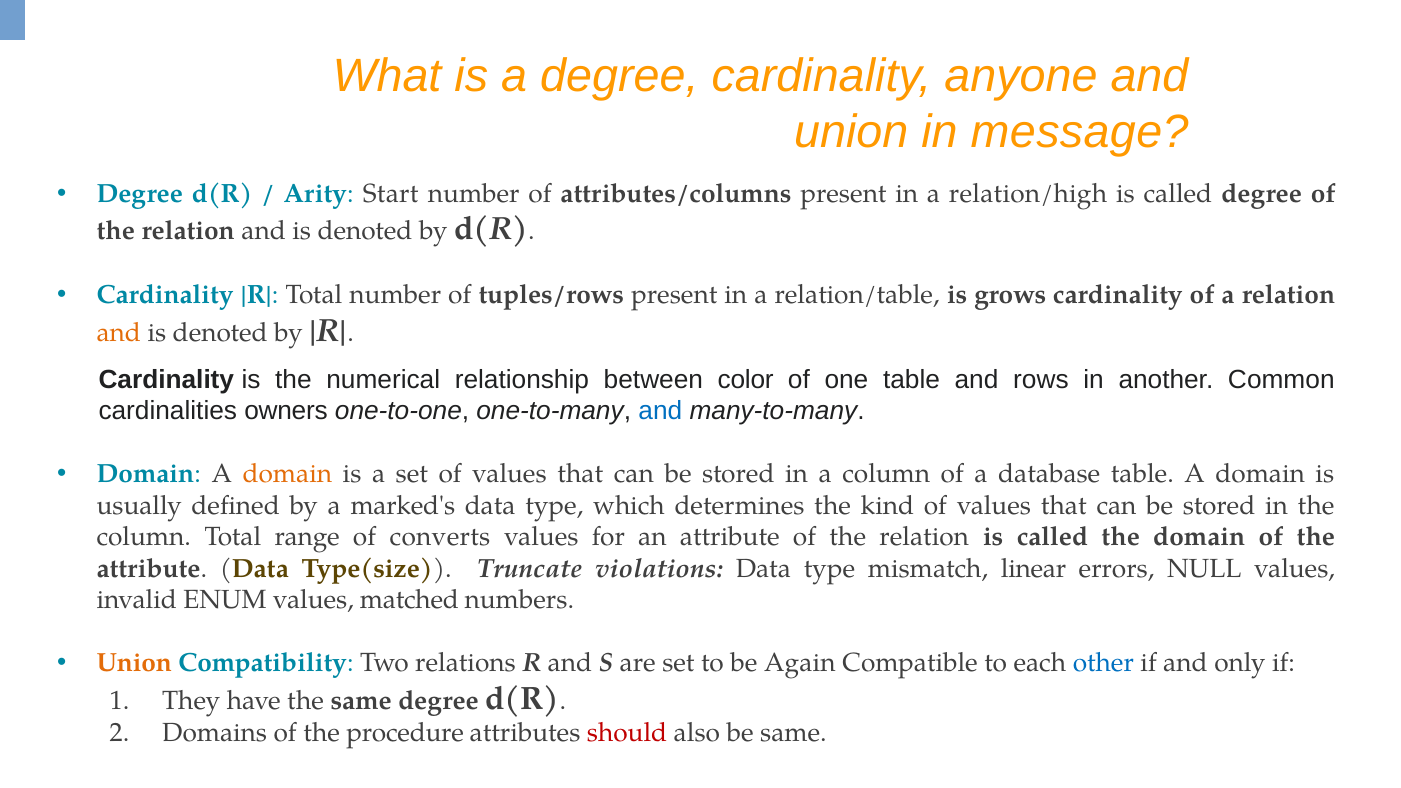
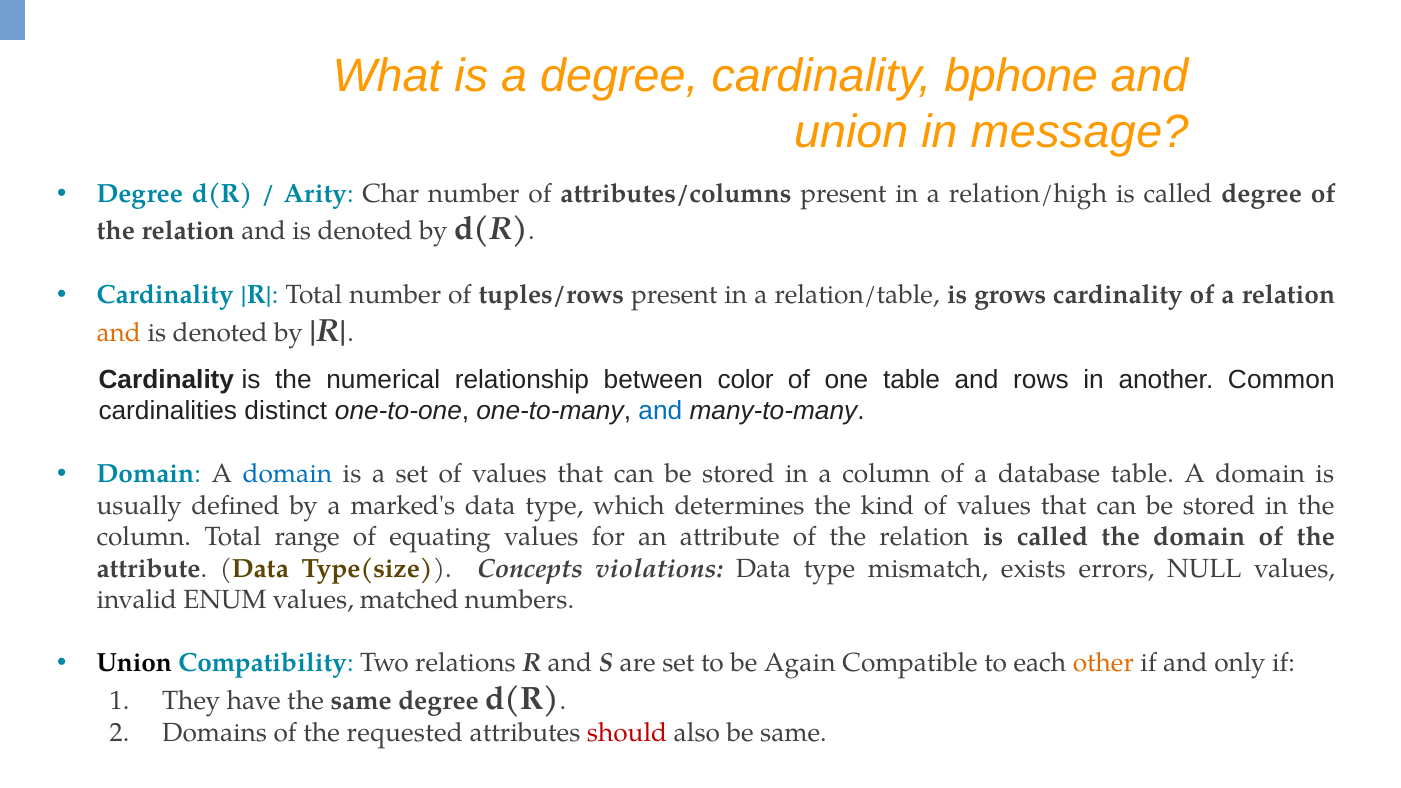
anyone: anyone -> bphone
Start: Start -> Char
owners: owners -> distinct
domain at (287, 474) colour: orange -> blue
converts: converts -> equating
Truncate: Truncate -> Concepts
linear: linear -> exists
Union at (134, 663) colour: orange -> black
other colour: blue -> orange
procedure: procedure -> requested
